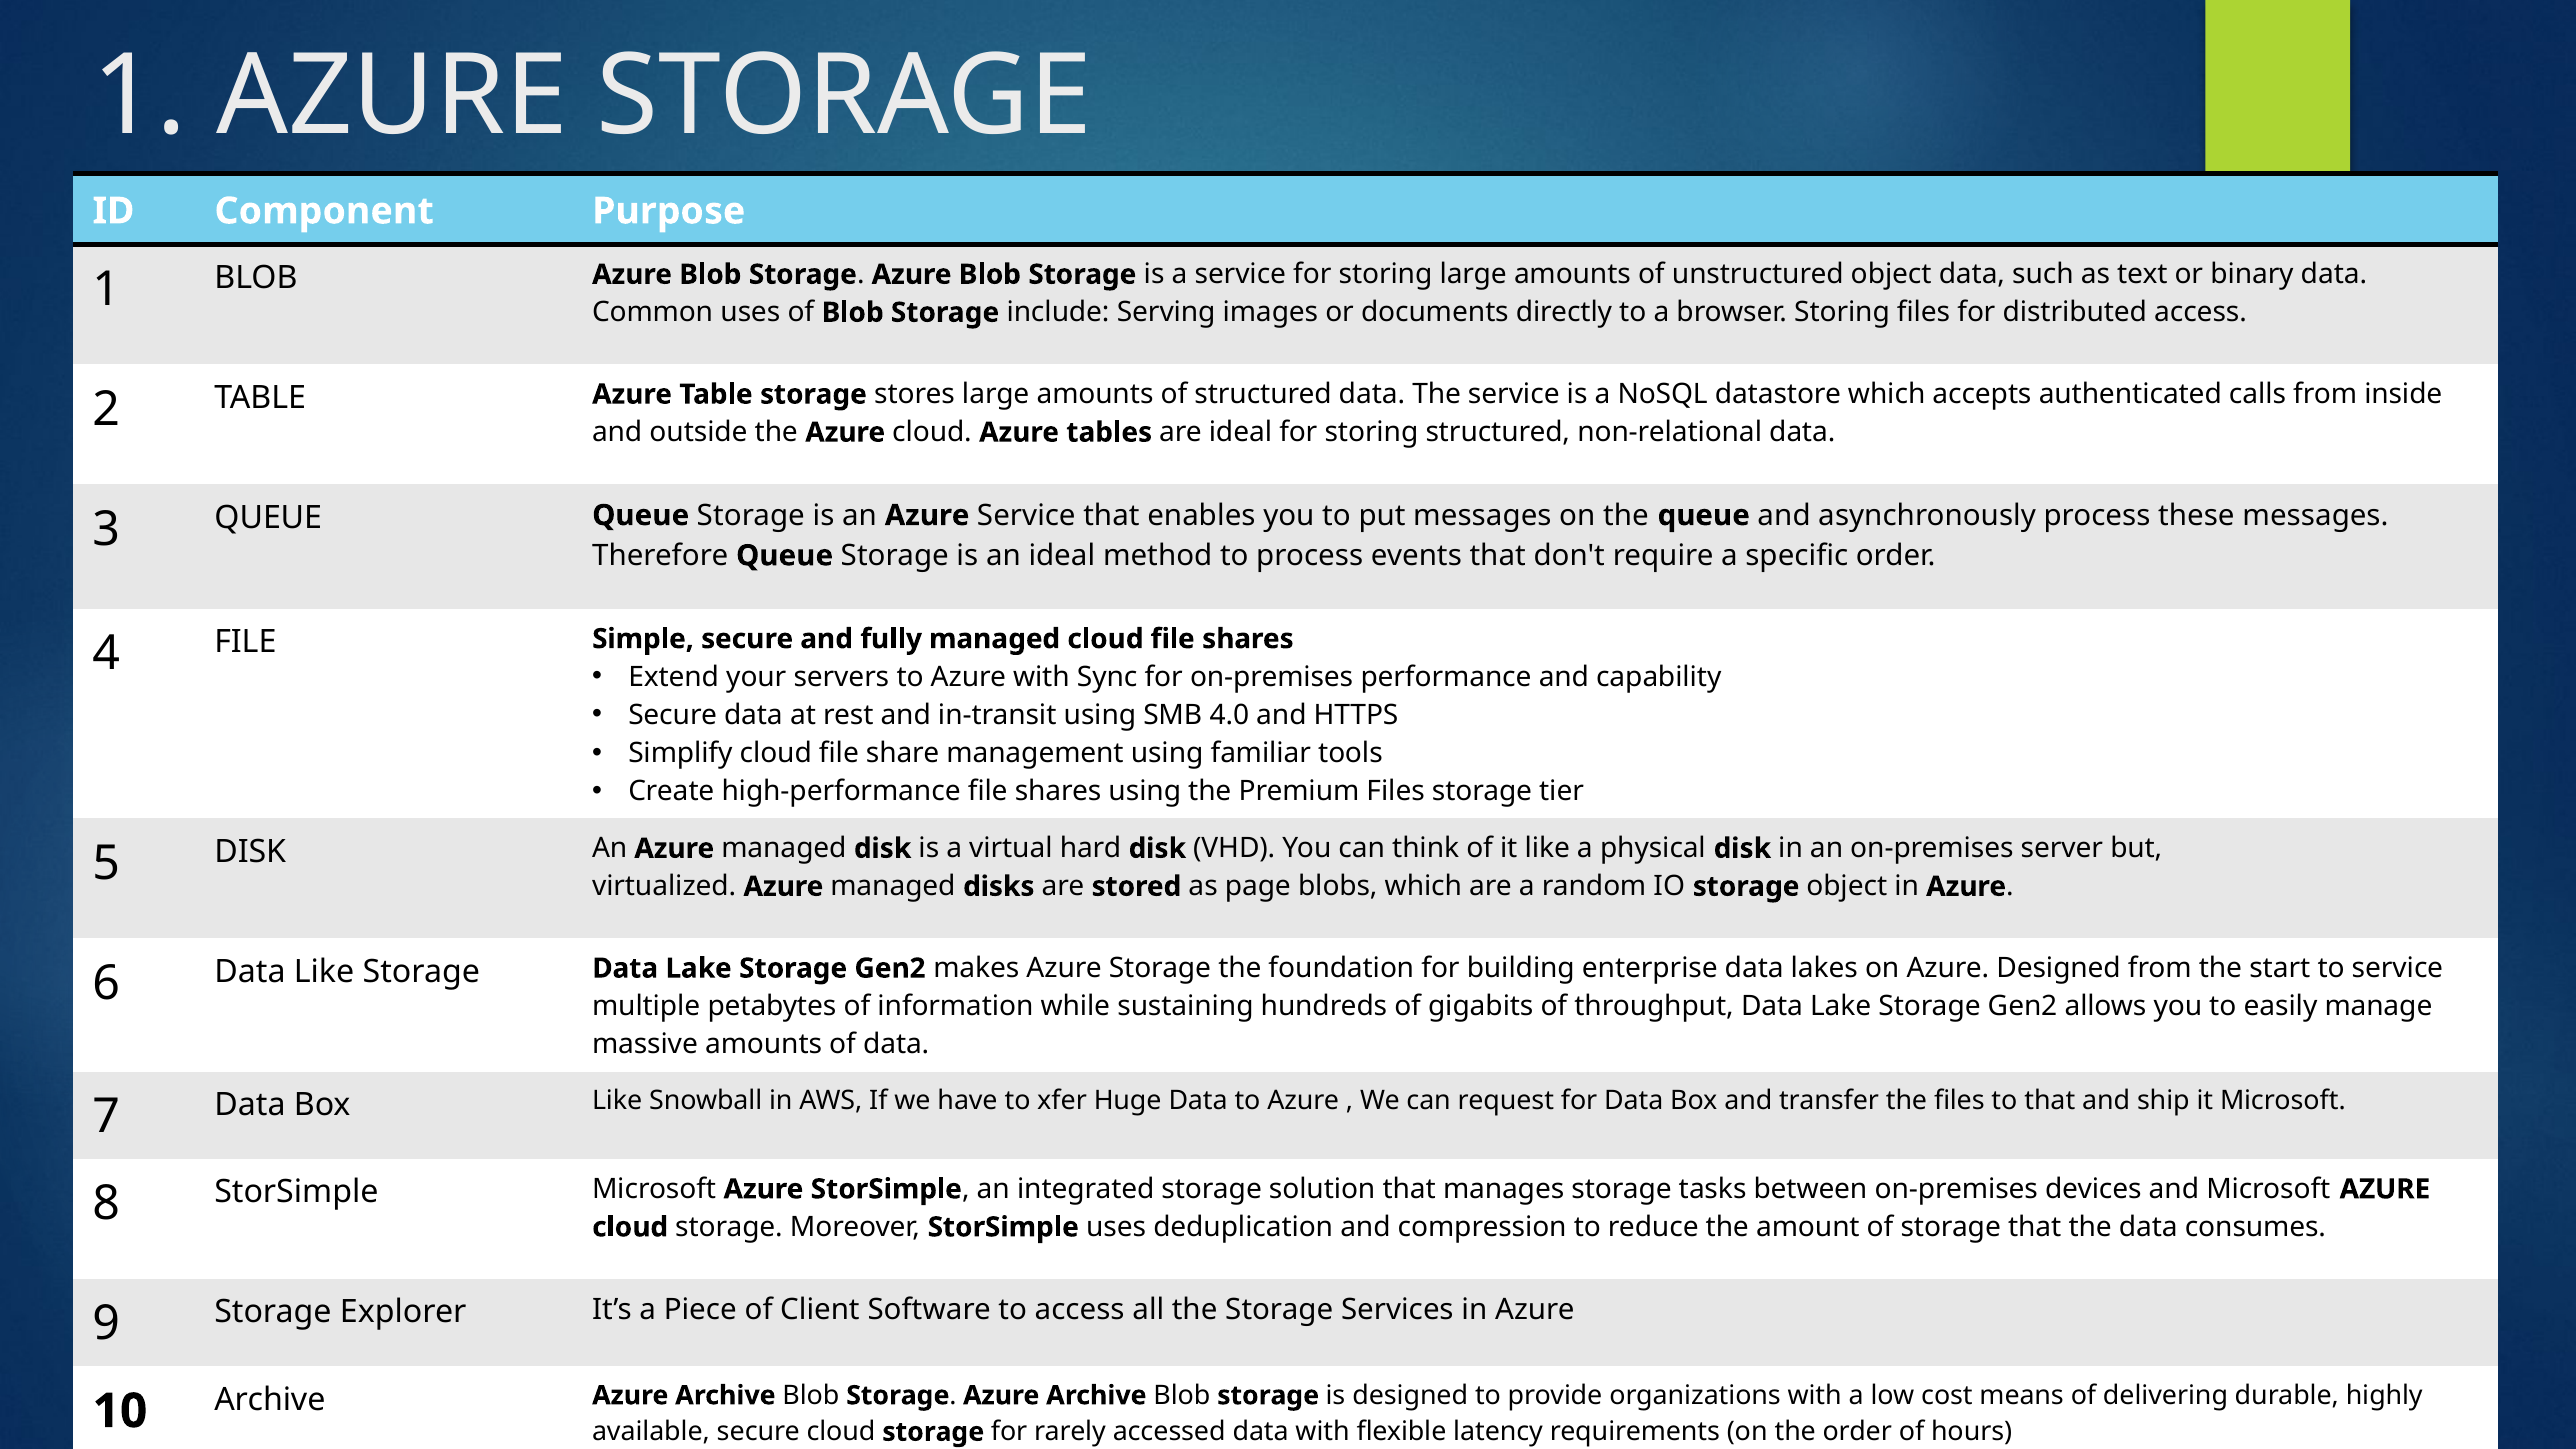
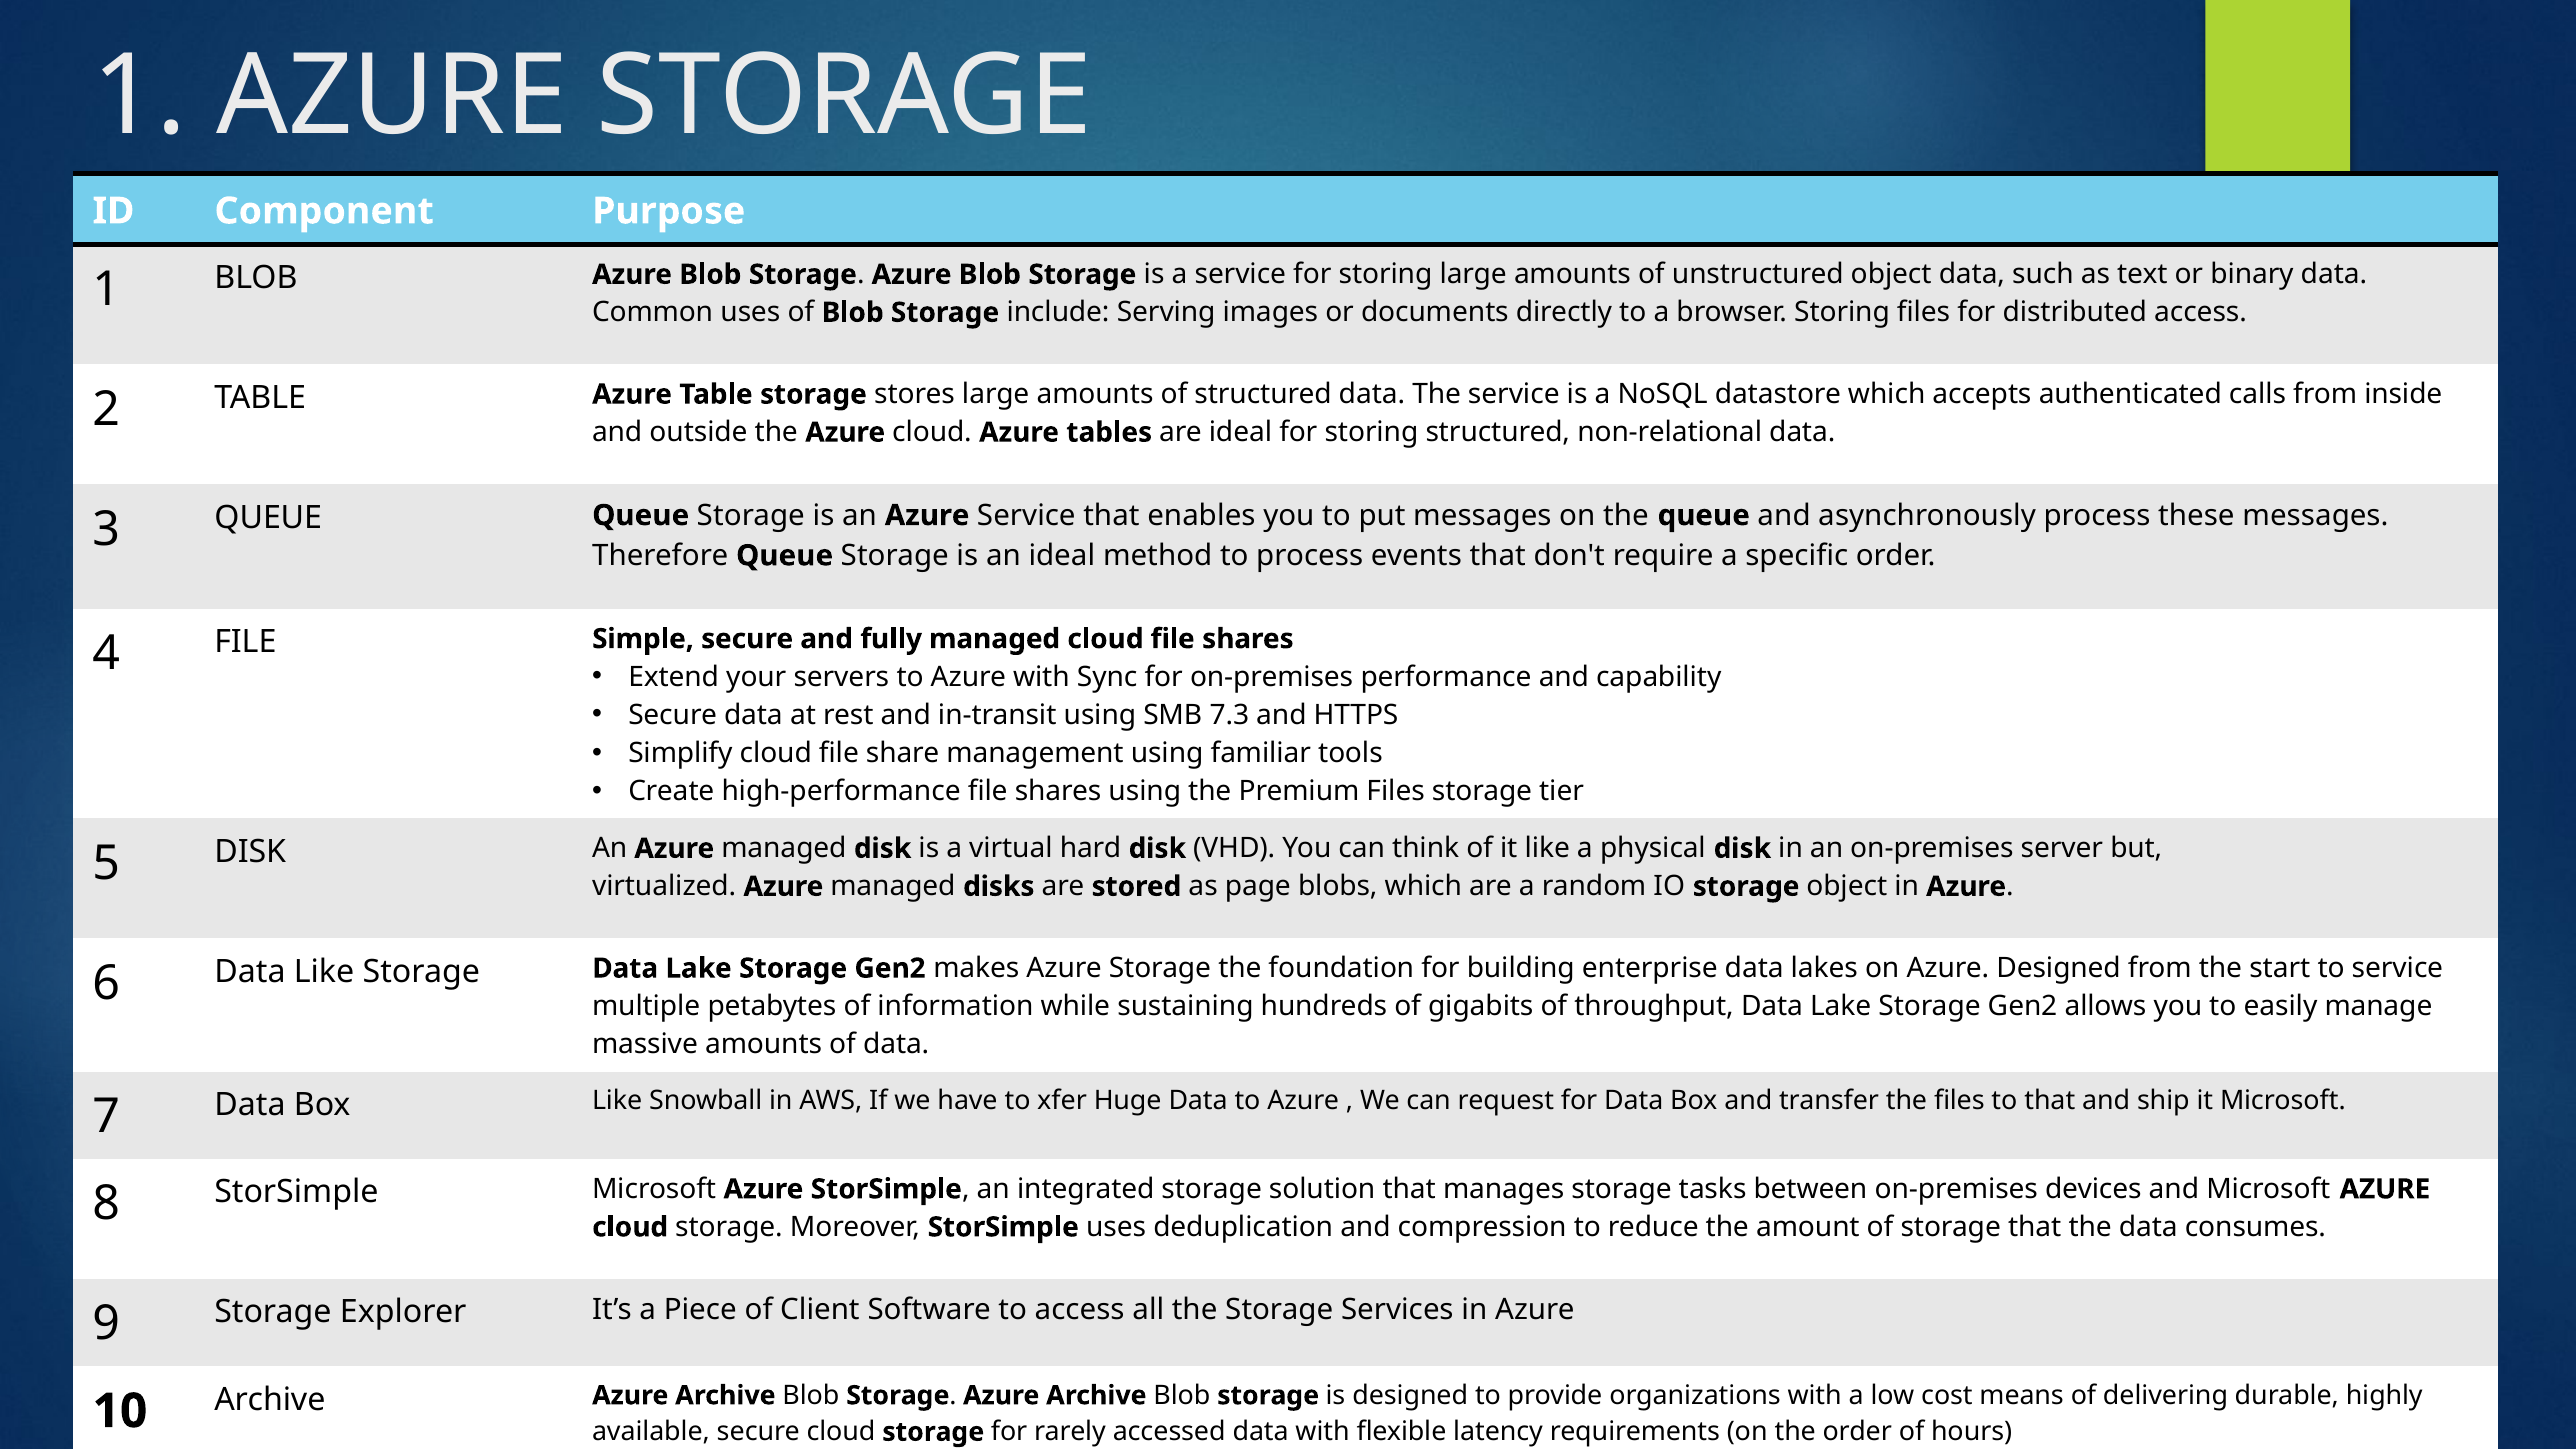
4.0: 4.0 -> 7.3
